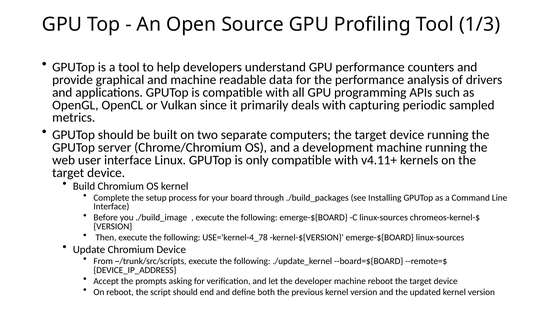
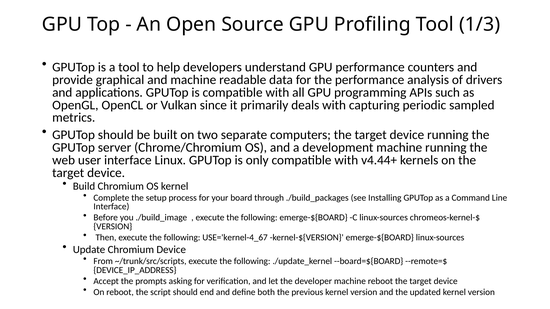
v4.11+: v4.11+ -> v4.44+
USE='kernel-4_78: USE='kernel-4_78 -> USE='kernel-4_67
